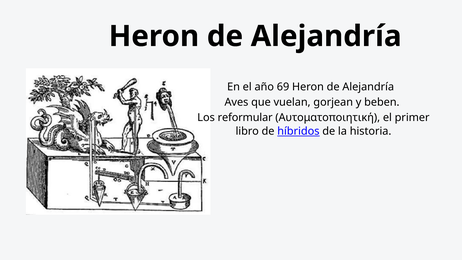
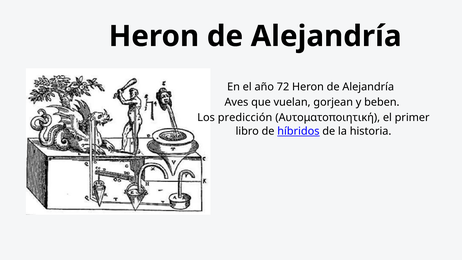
69: 69 -> 72
reformular: reformular -> predicción
